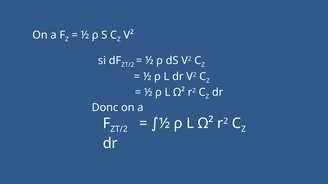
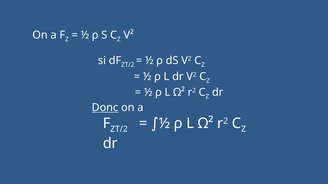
Donc underline: none -> present
